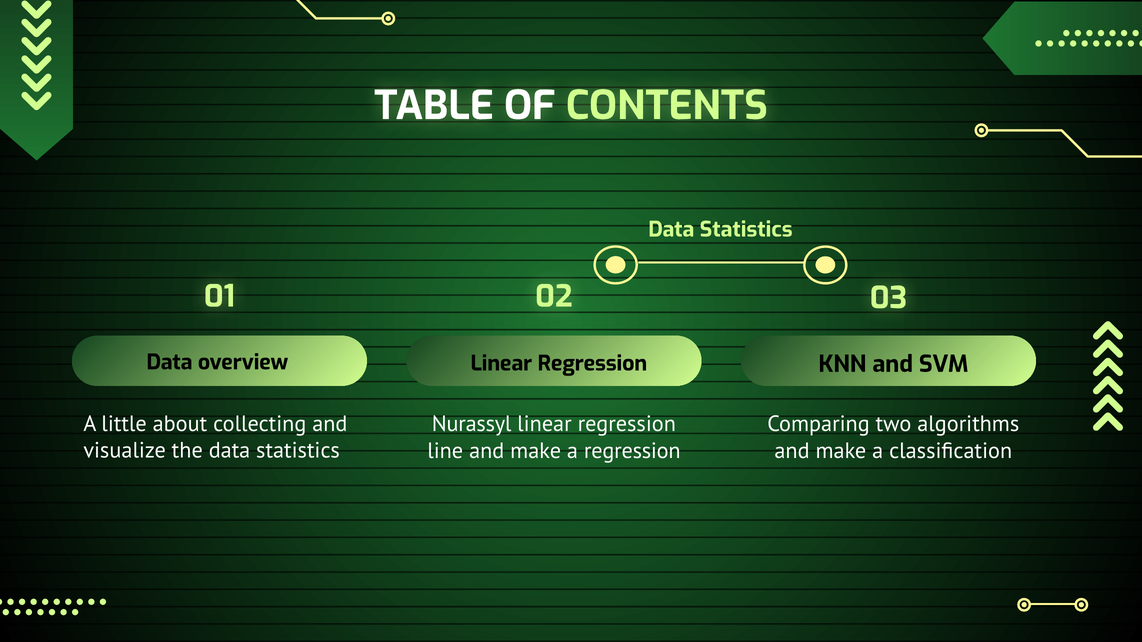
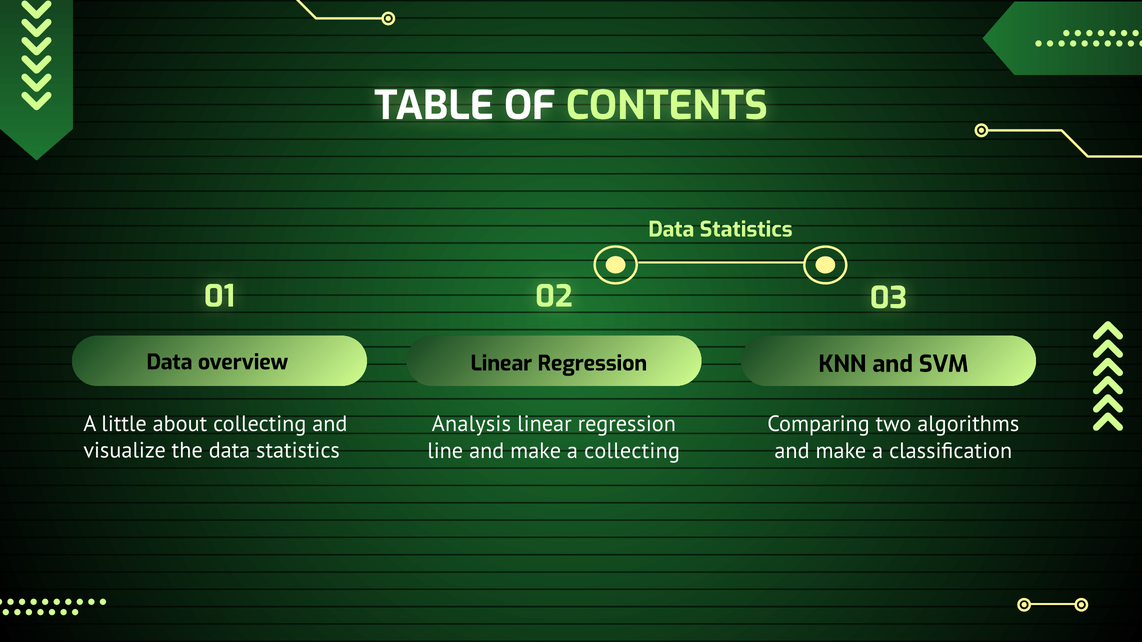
Nurassyl: Nurassyl -> Analysis
a regression: regression -> collecting
